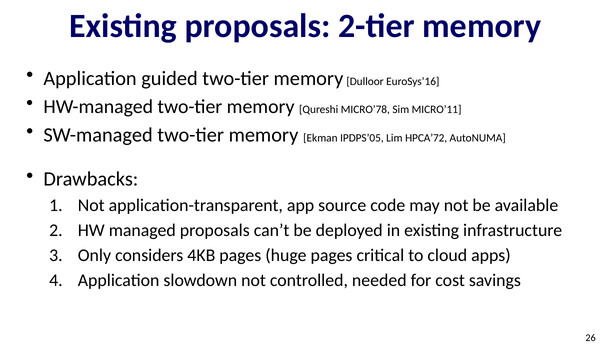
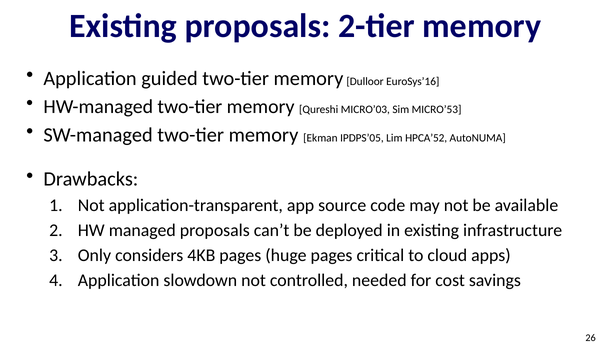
MICRO’78: MICRO’78 -> MICRO’03
MICRO’11: MICRO’11 -> MICRO’53
HPCA’72: HPCA’72 -> HPCA’52
